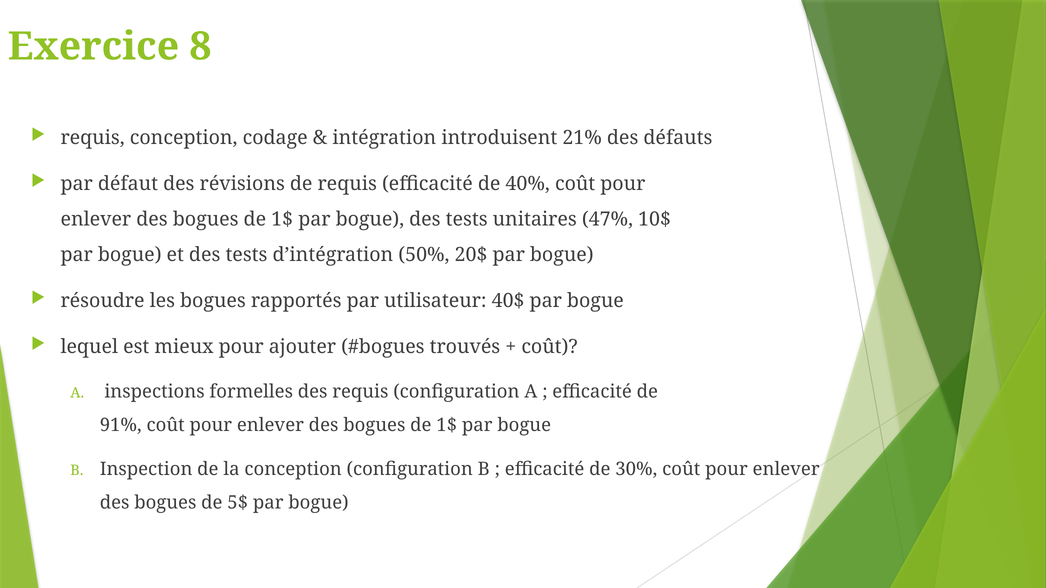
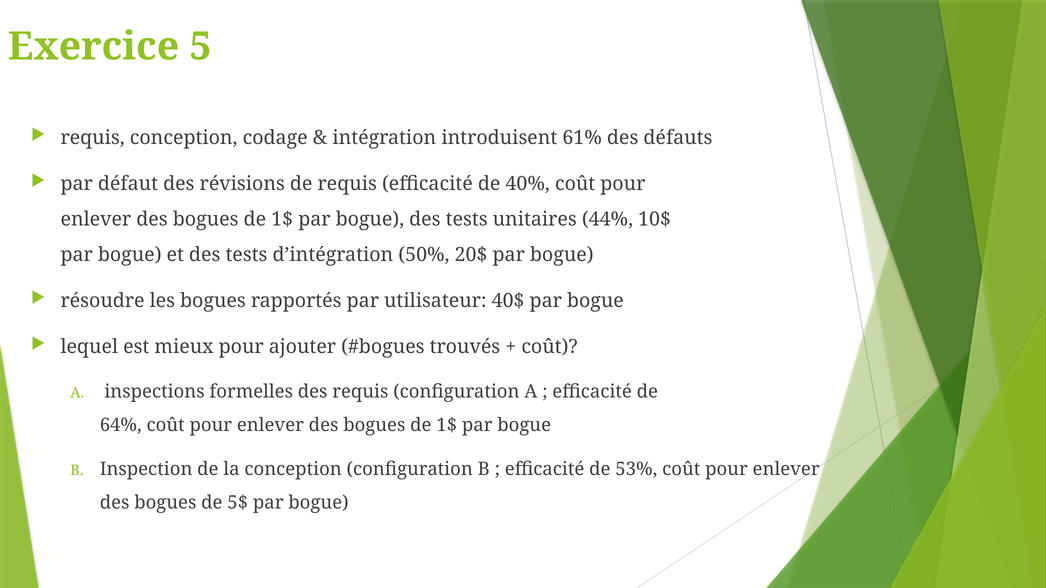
8: 8 -> 5
21%: 21% -> 61%
47%: 47% -> 44%
91%: 91% -> 64%
30%: 30% -> 53%
